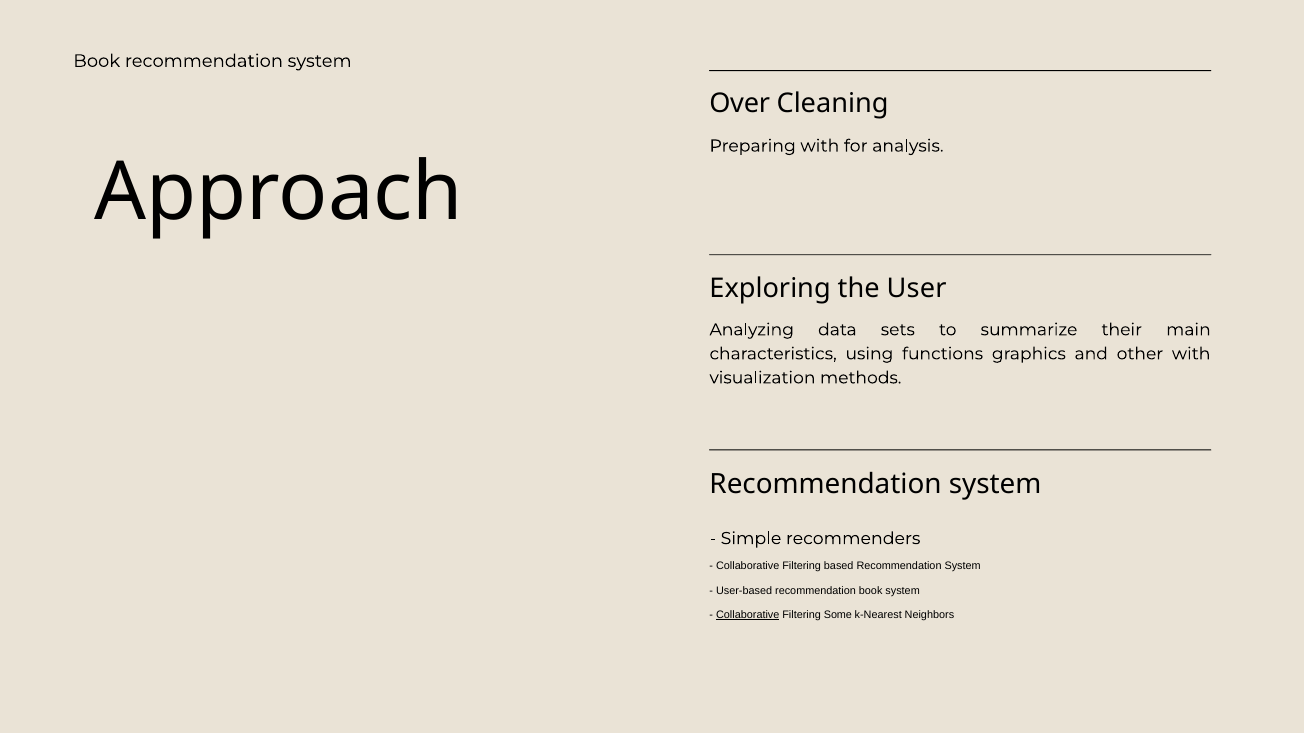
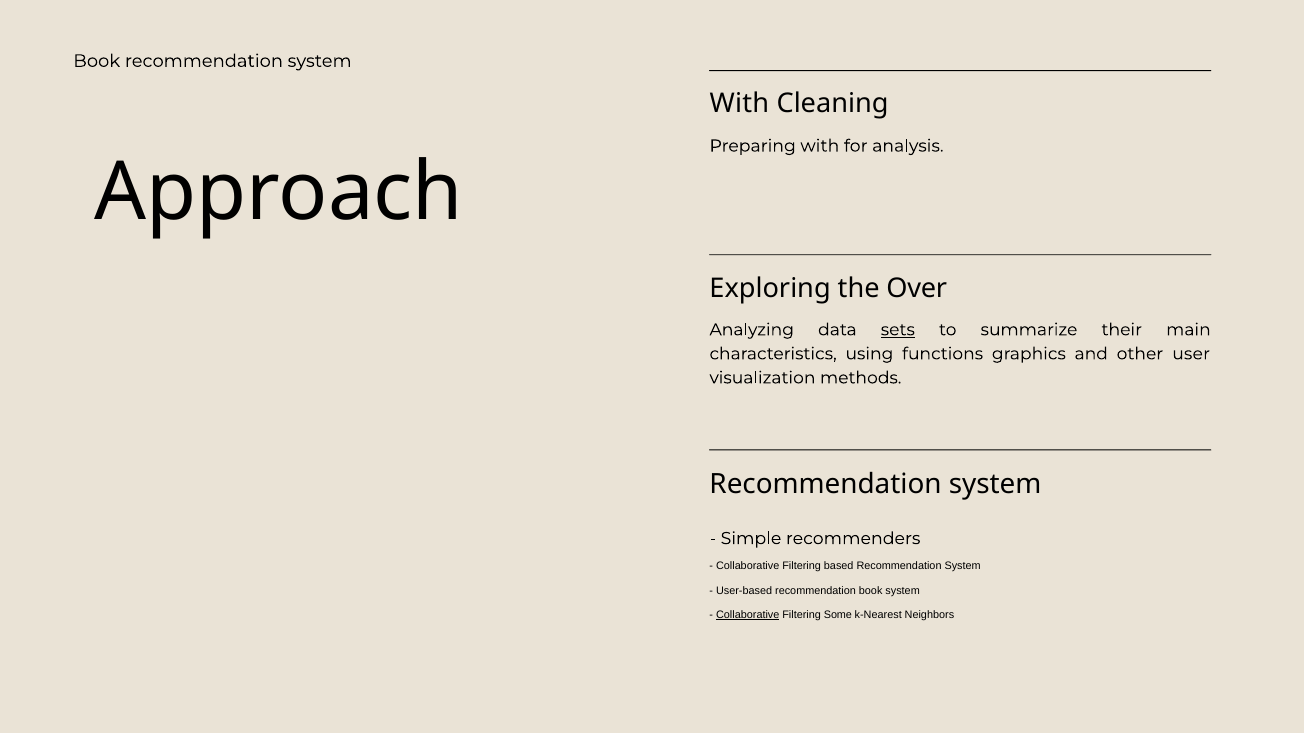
Over at (740, 104): Over -> With
User: User -> Over
sets underline: none -> present
other with: with -> user
